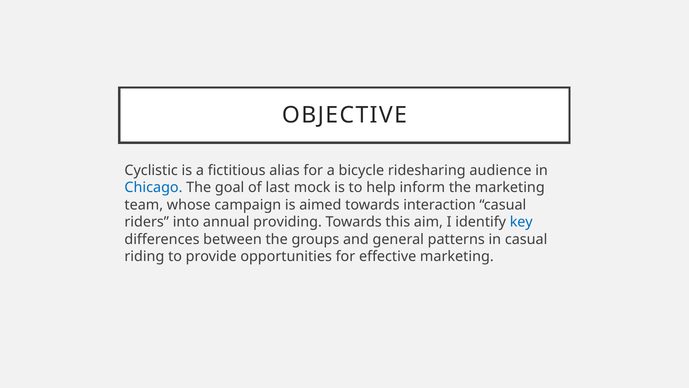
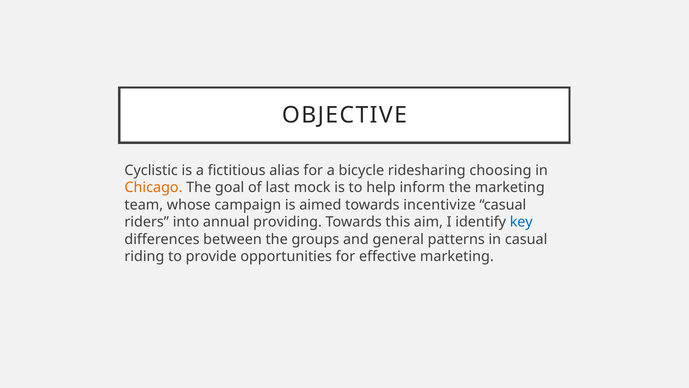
audience: audience -> choosing
Chicago colour: blue -> orange
interaction: interaction -> incentivize
